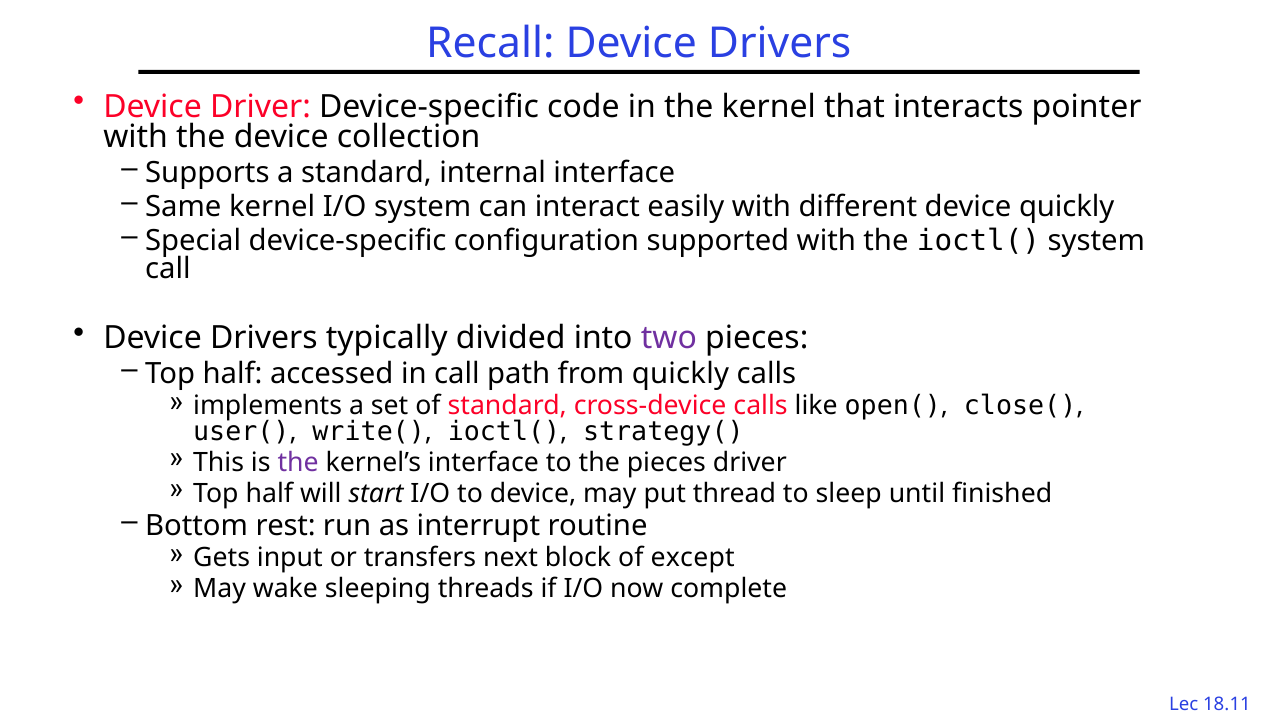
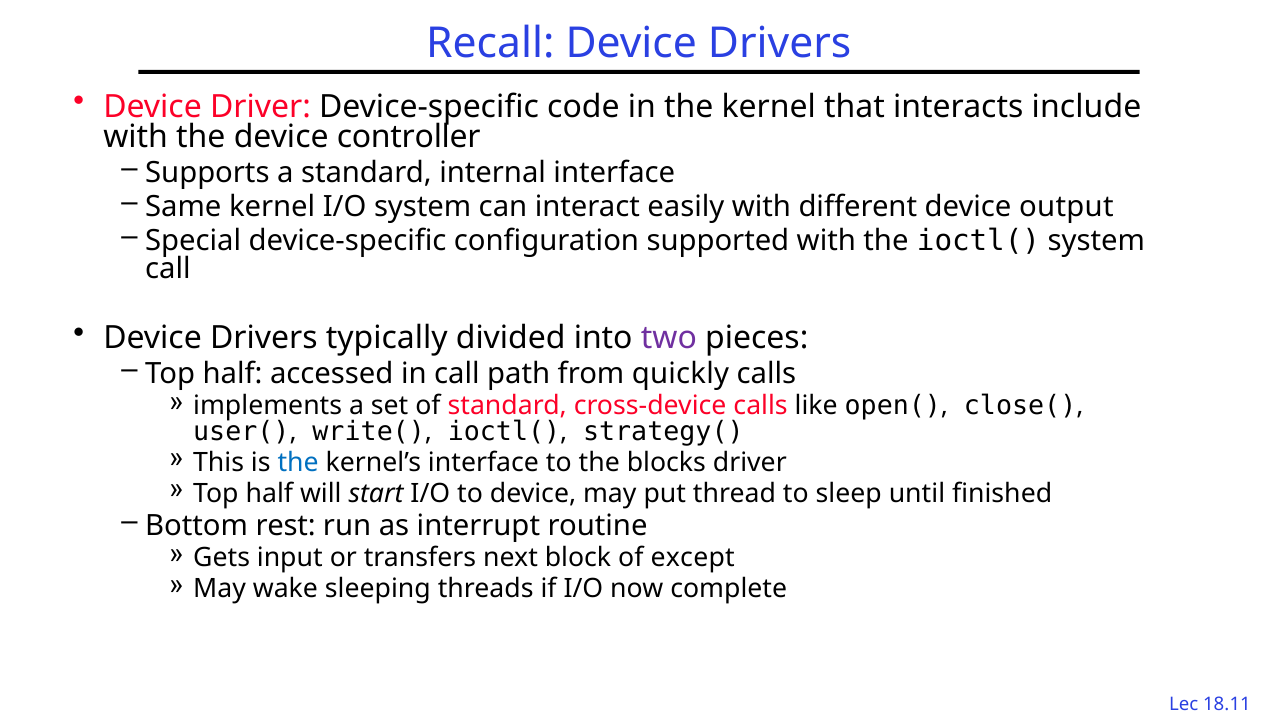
pointer: pointer -> include
collection: collection -> controller
device quickly: quickly -> output
the at (298, 462) colour: purple -> blue
the pieces: pieces -> blocks
